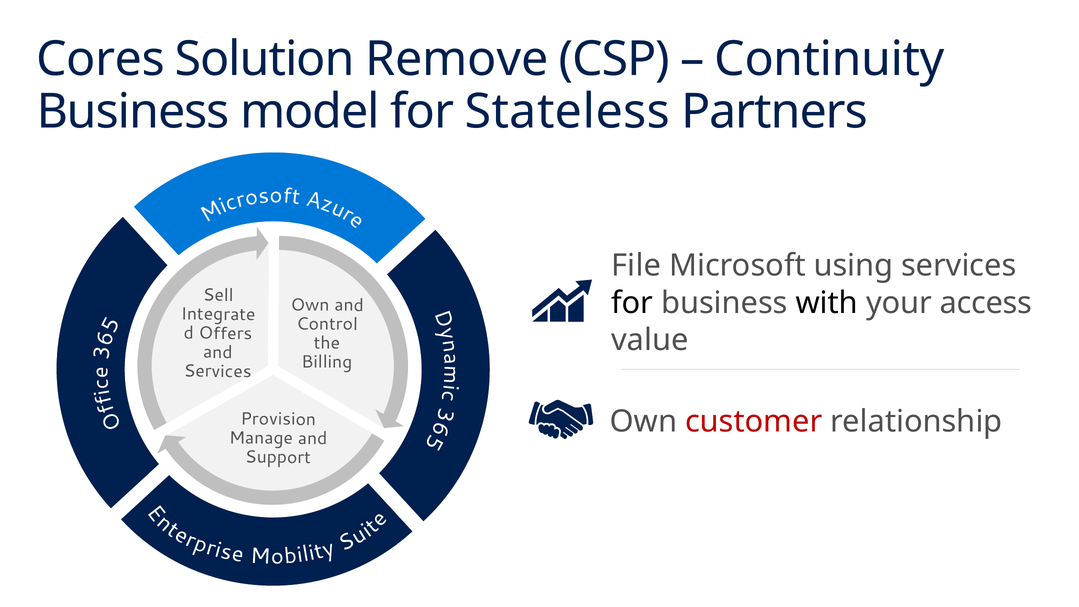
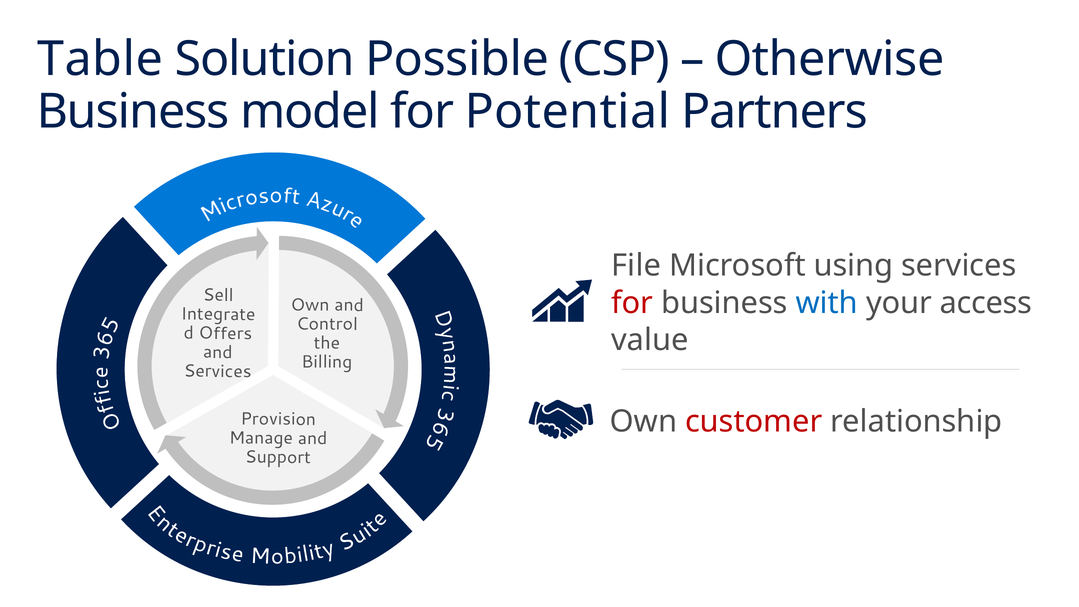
Cores: Cores -> Table
Remove: Remove -> Possible
Continuity: Continuity -> Otherwise
Stateless: Stateless -> Potential
for at (632, 303) colour: black -> red
with colour: black -> blue
